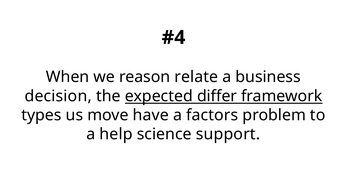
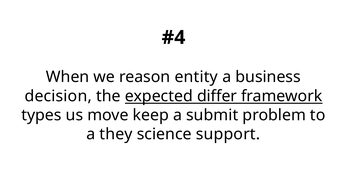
relate: relate -> entity
have: have -> keep
factors: factors -> submit
help: help -> they
